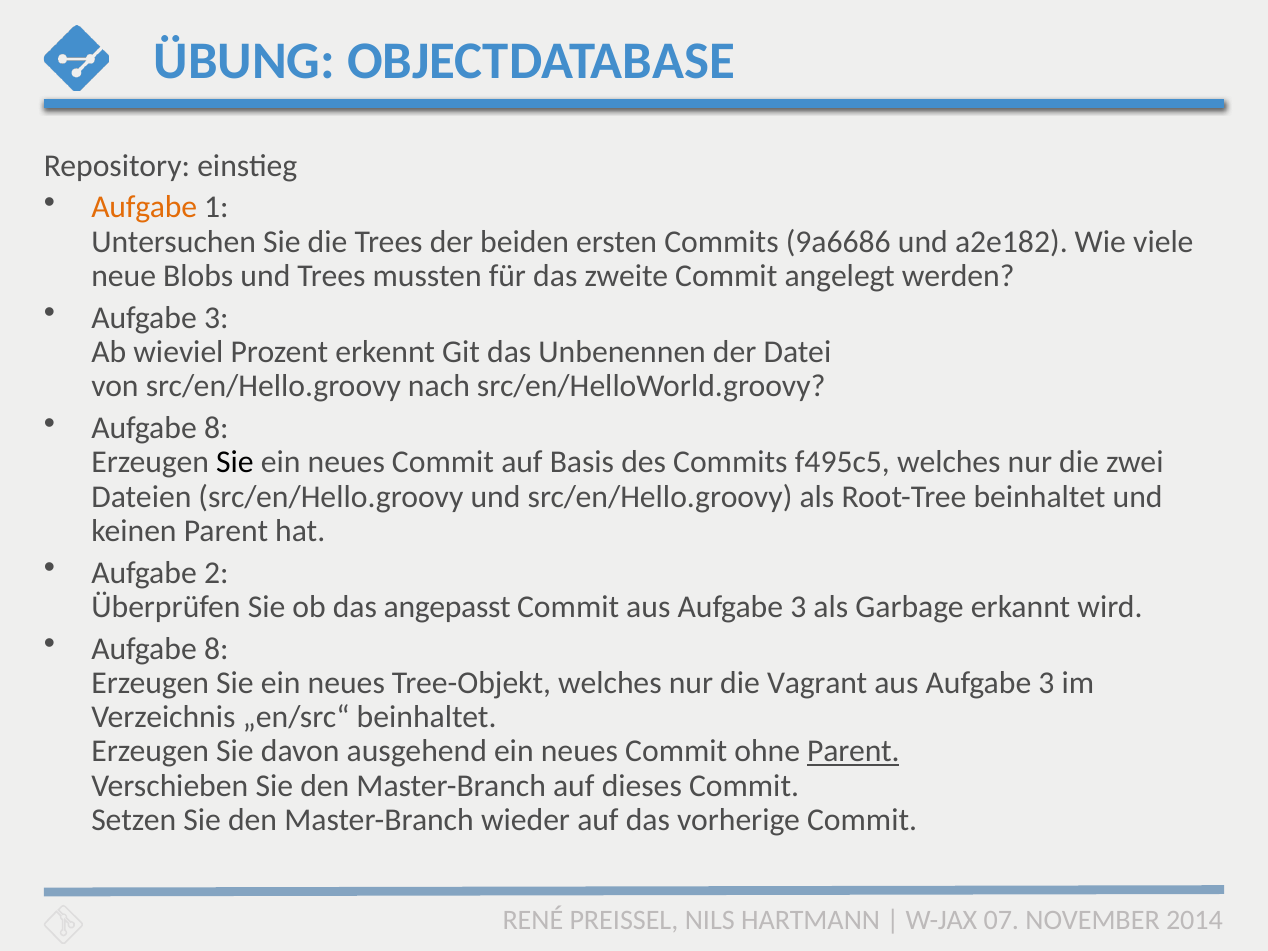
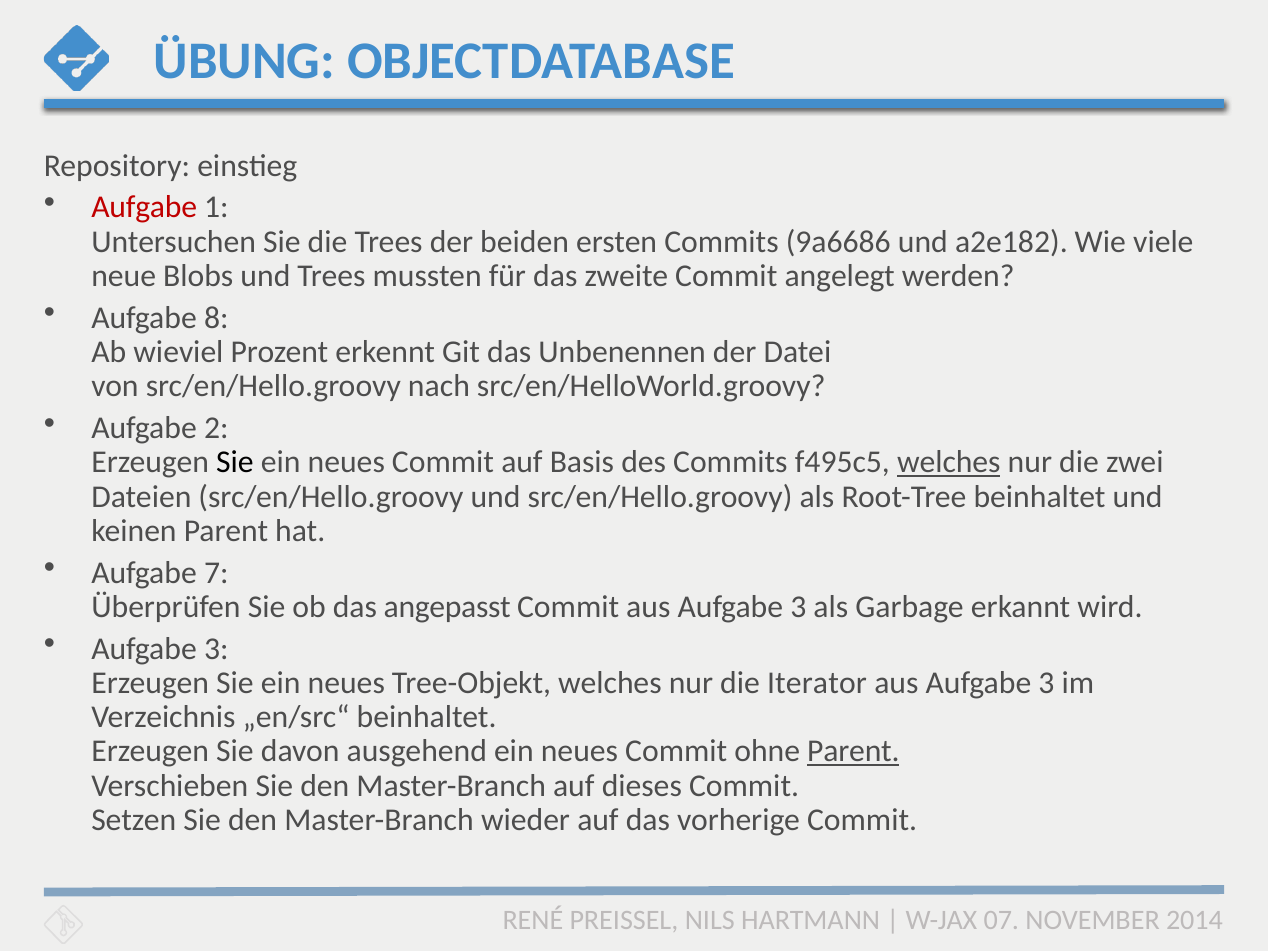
Aufgabe at (144, 207) colour: orange -> red
3 at (216, 318): 3 -> 8
8 at (216, 428): 8 -> 2
welches at (949, 462) underline: none -> present
2: 2 -> 7
8 at (216, 649): 8 -> 3
Vagrant: Vagrant -> Iterator
